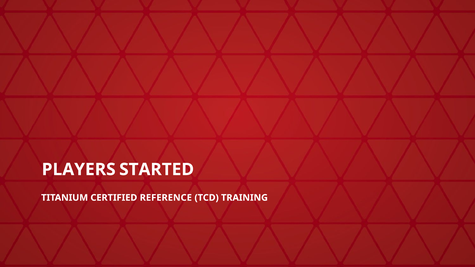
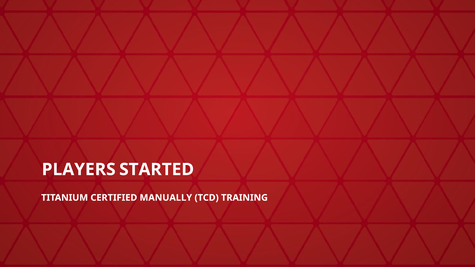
REFERENCE: REFERENCE -> MANUALLY
